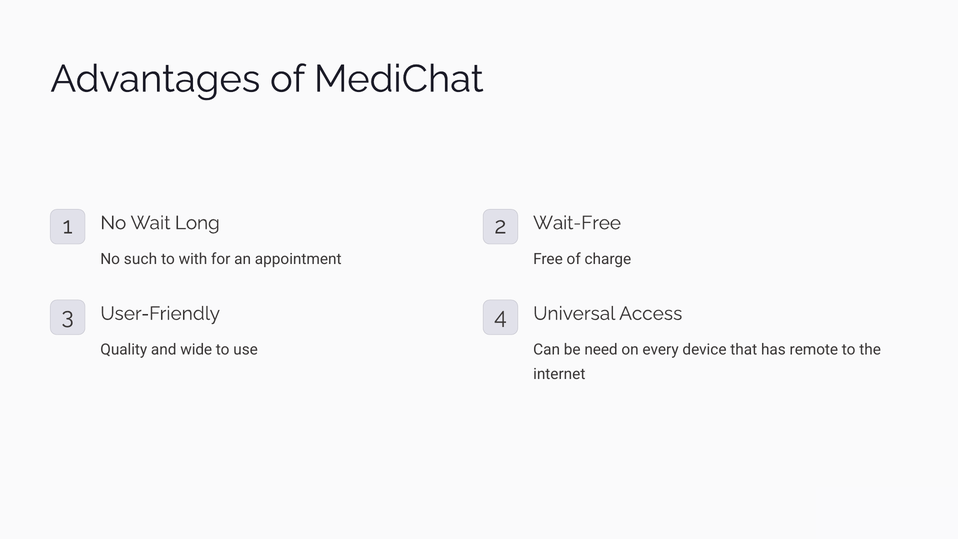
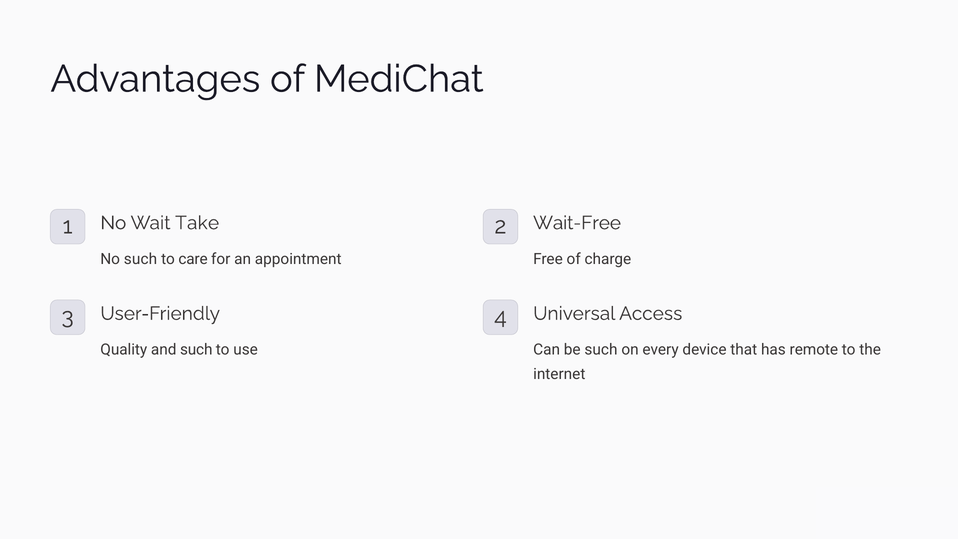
Long: Long -> Take
with: with -> care
and wide: wide -> such
be need: need -> such
